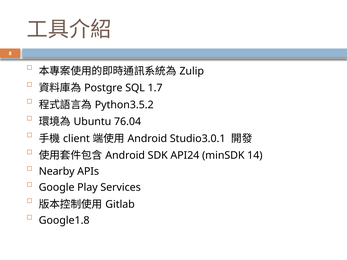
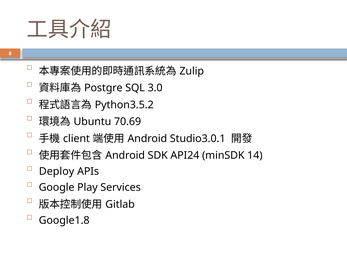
1.7: 1.7 -> 3.0
76.04: 76.04 -> 70.69
Nearby: Nearby -> Deploy
